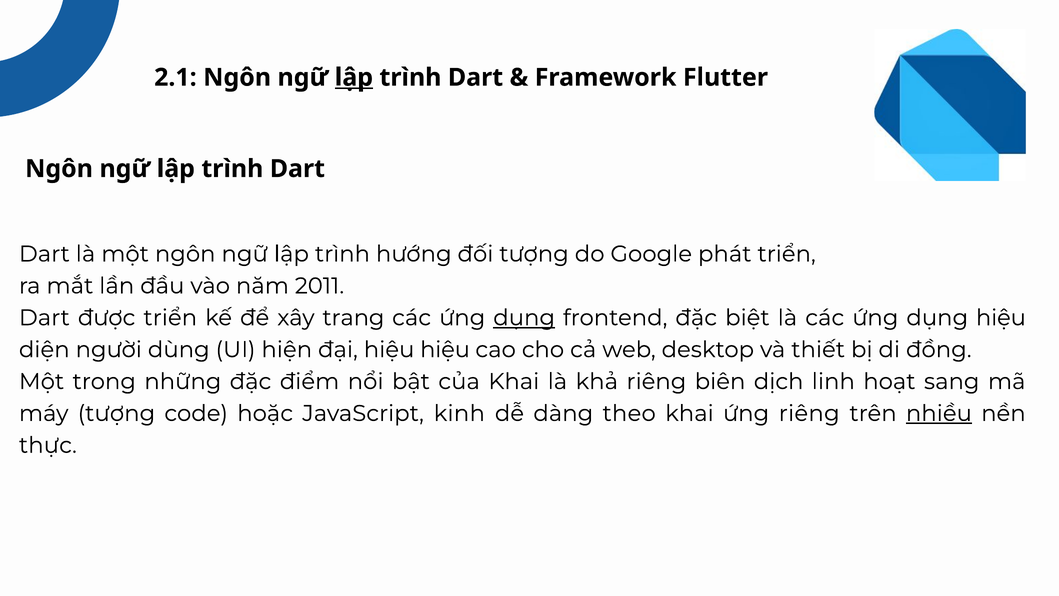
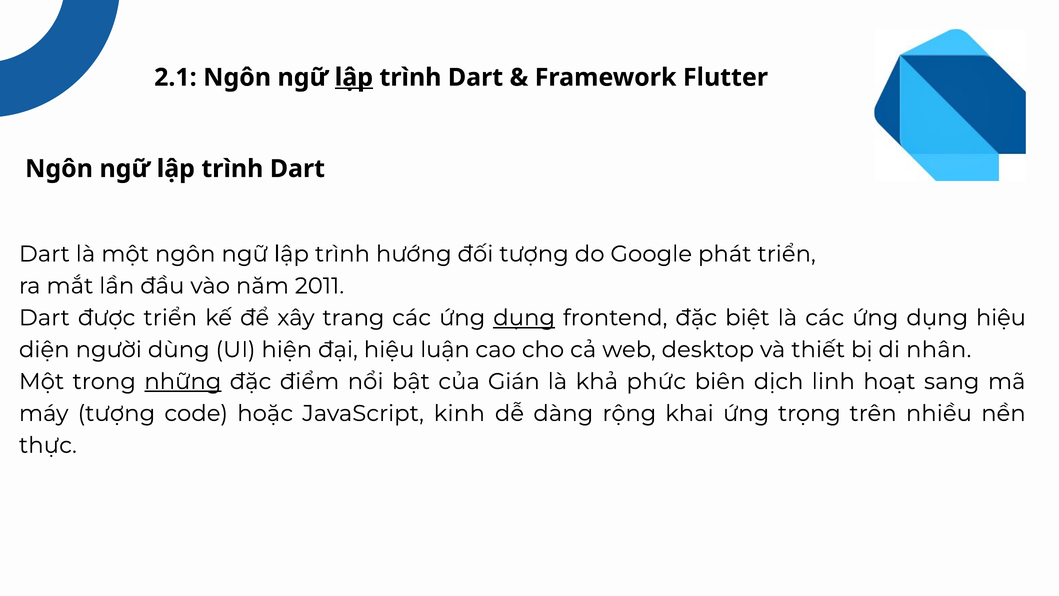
hiệu hiệu: hiệu -> luận
đồng: đồng -> nhân
những underline: none -> present
của Khai: Khai -> Gián
khả riêng: riêng -> phức
theo: theo -> rộng
ứng riêng: riêng -> trọng
nhiều underline: present -> none
